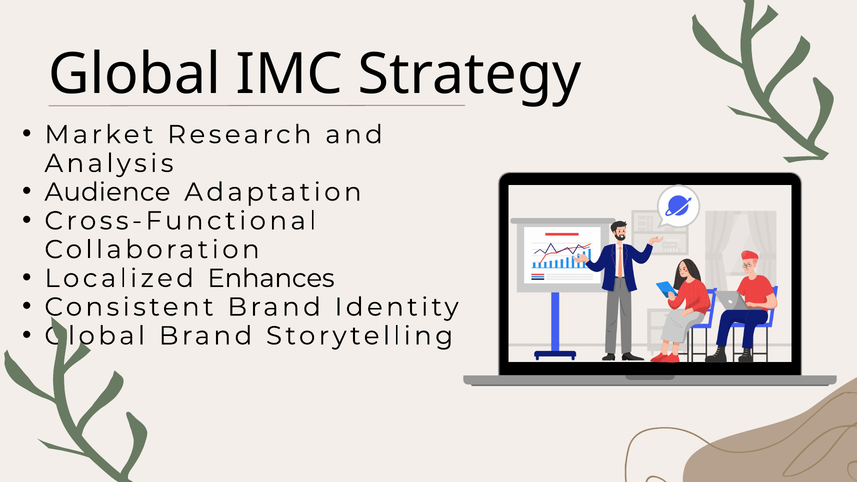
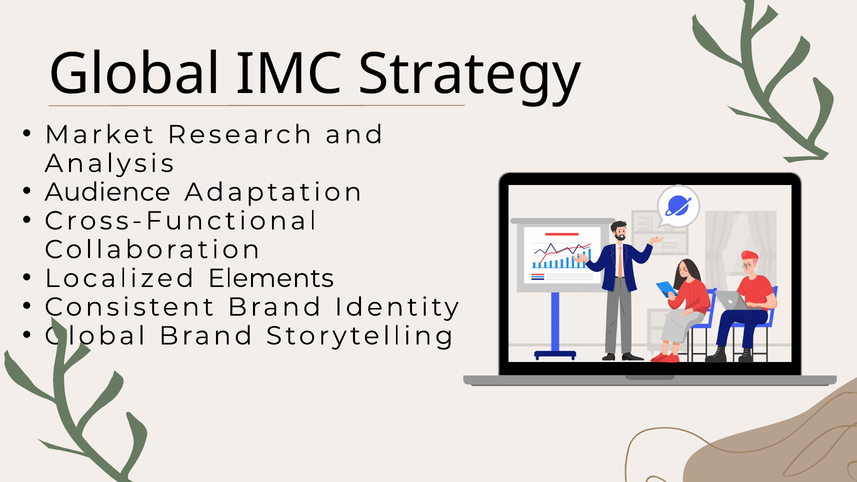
Enhances: Enhances -> Elements
